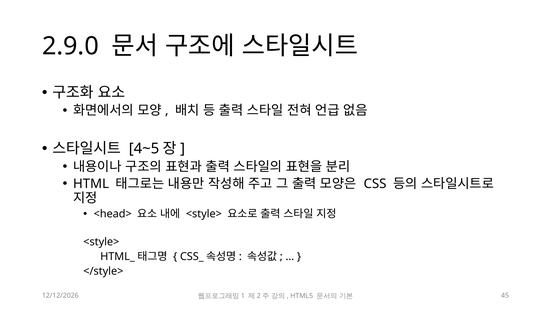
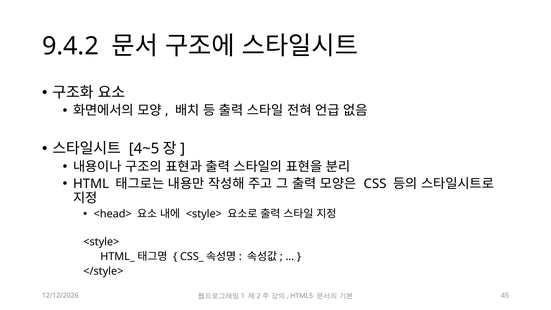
2.9.0: 2.9.0 -> 9.4.2
